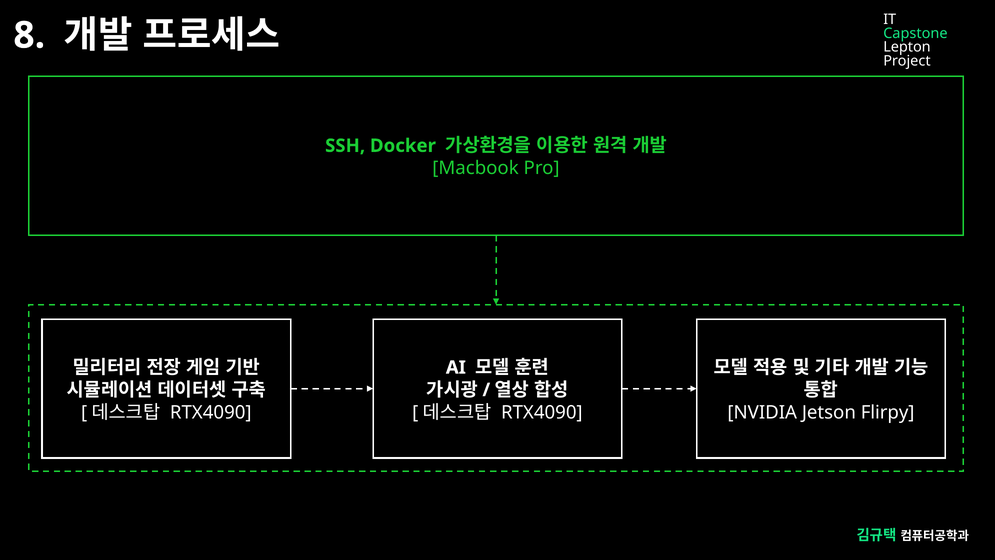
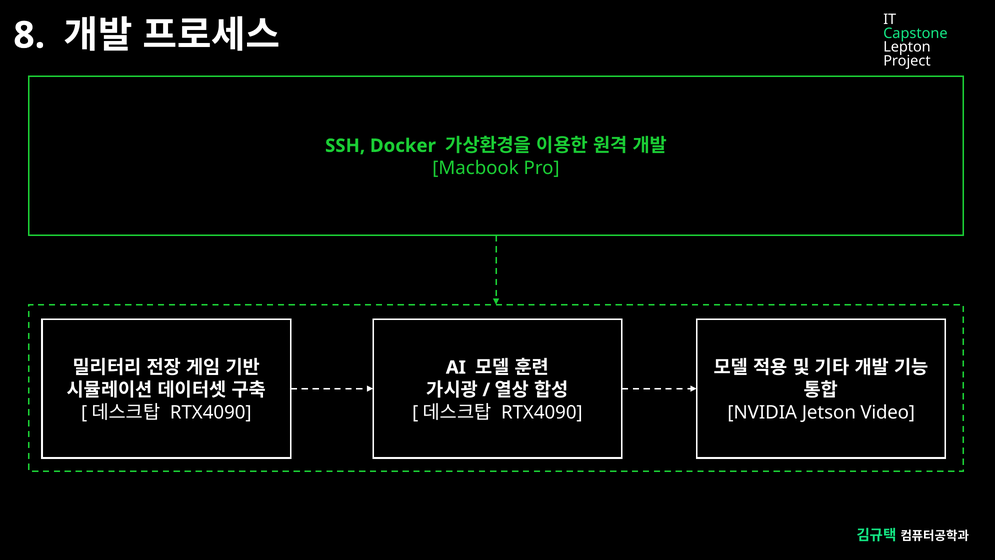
Flirpy: Flirpy -> Video
